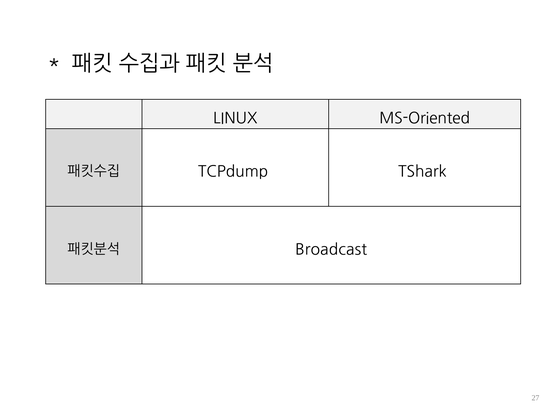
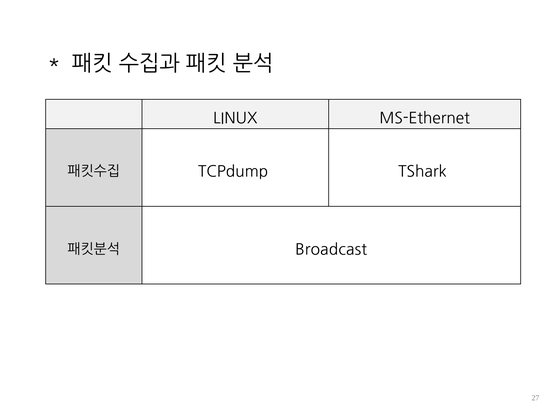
MS-Oriented: MS-Oriented -> MS-Ethernet
